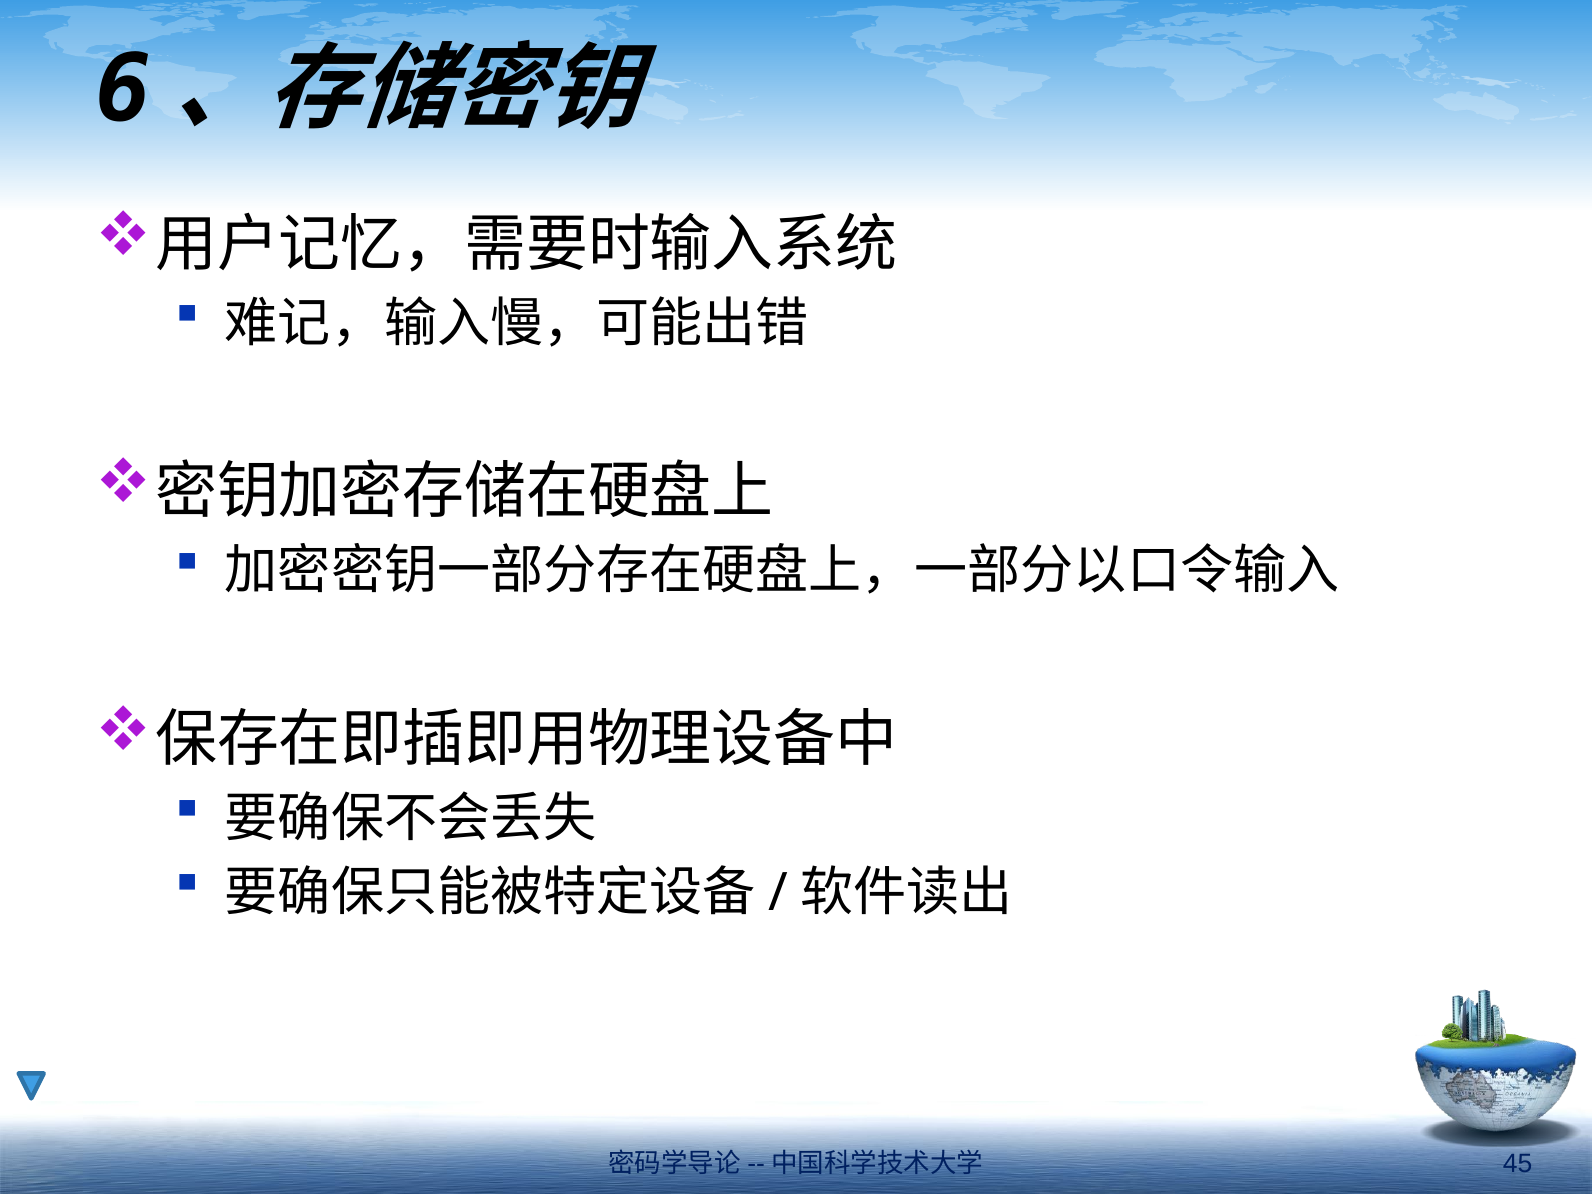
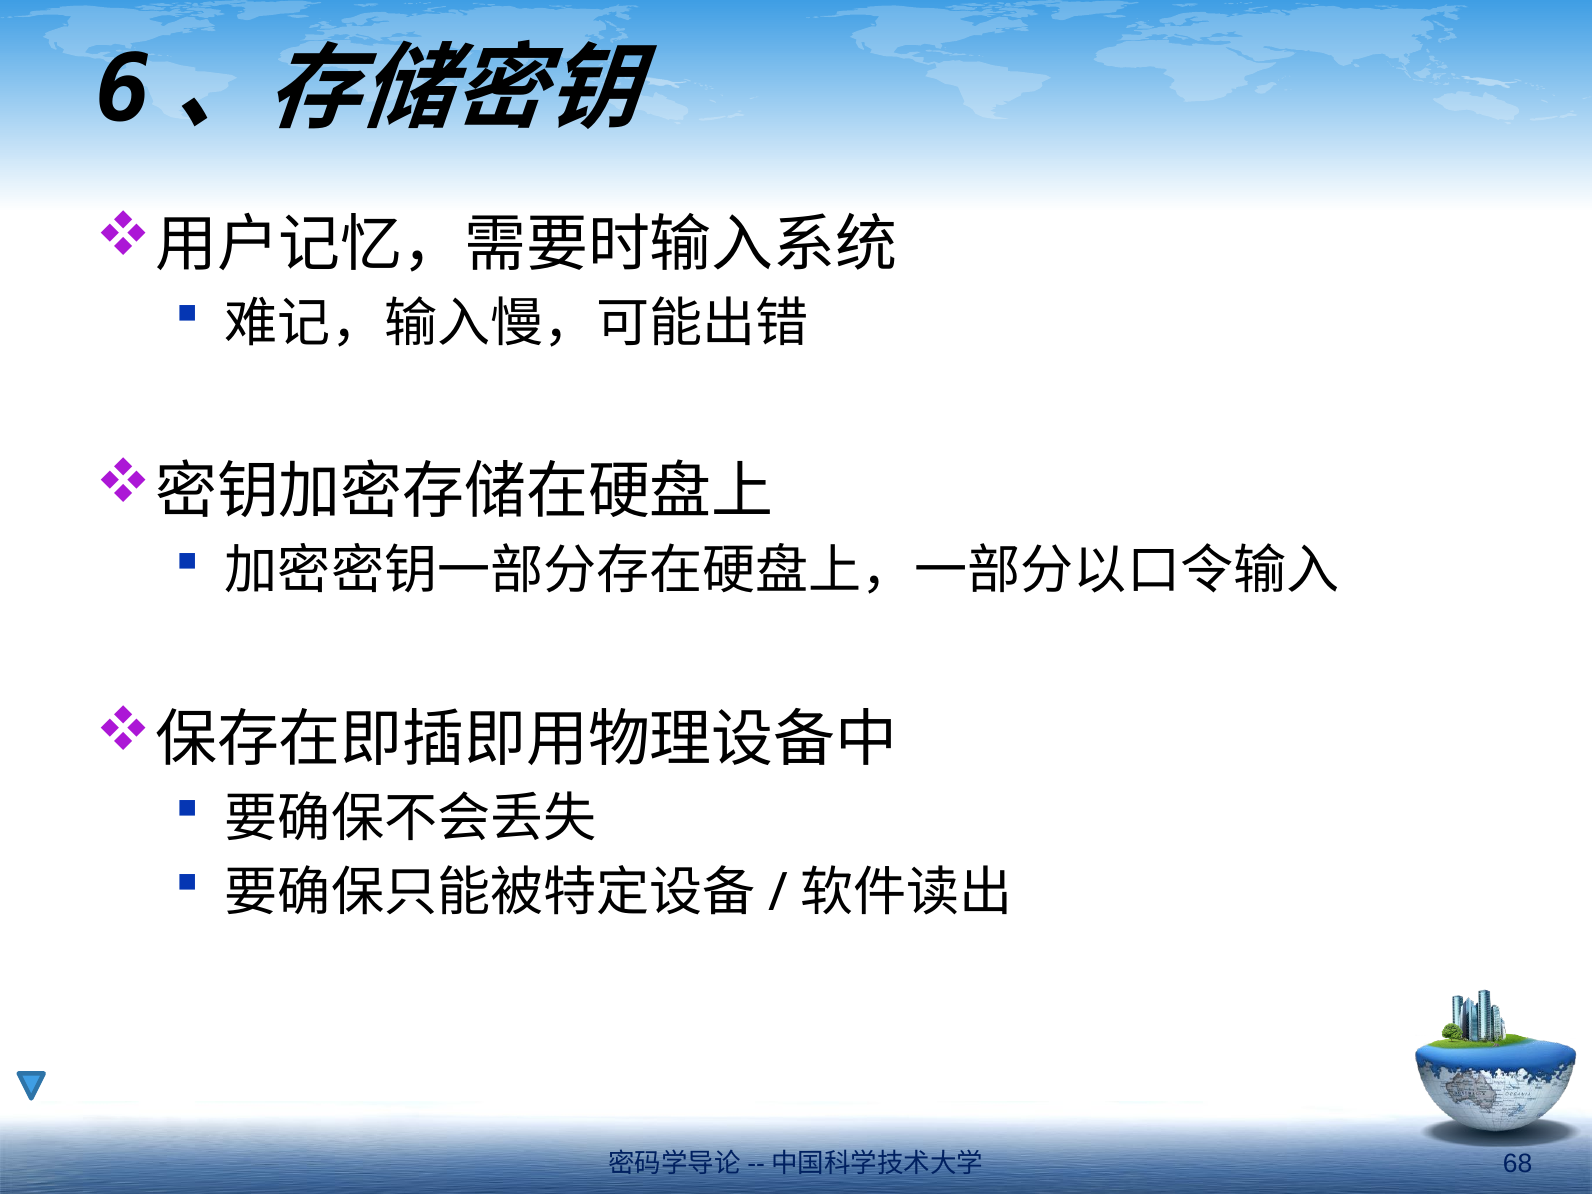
45: 45 -> 68
